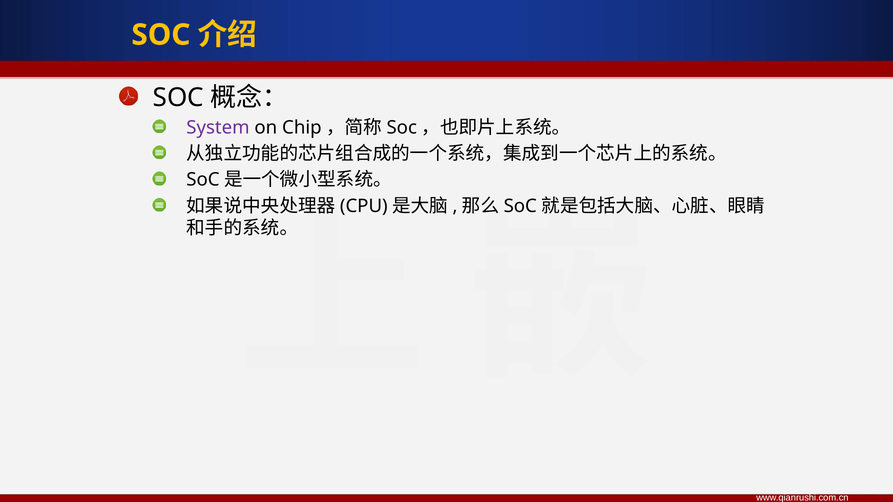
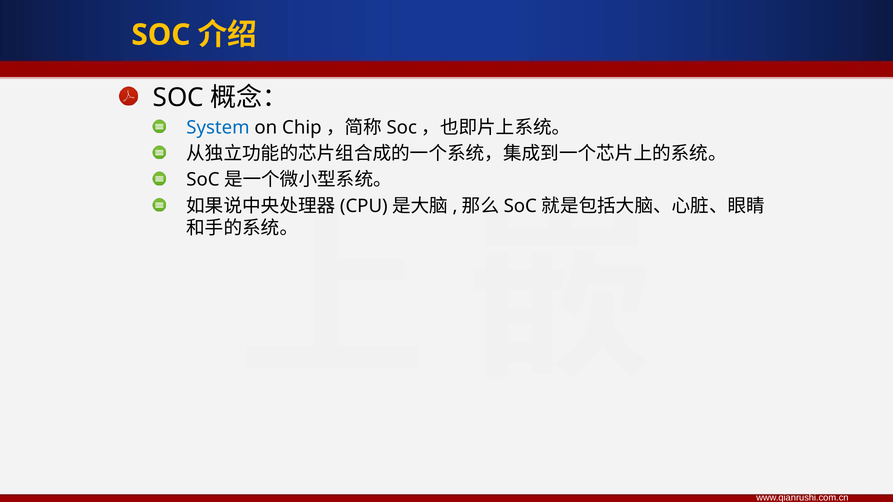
System colour: purple -> blue
